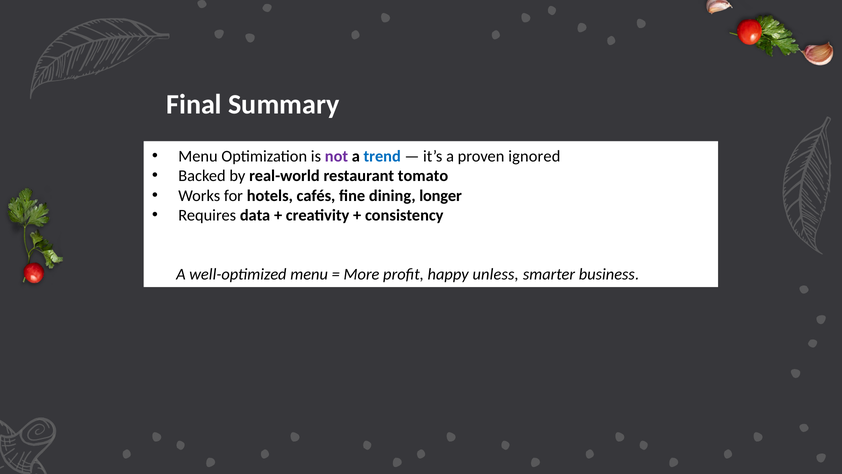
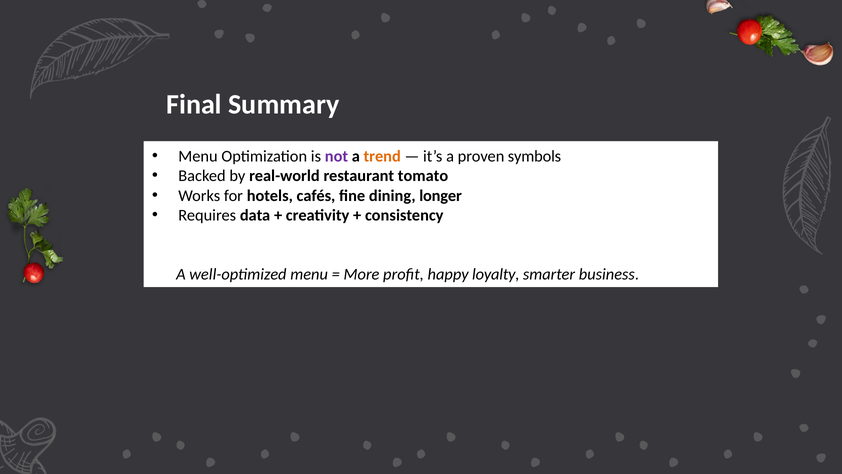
trend colour: blue -> orange
ignored: ignored -> symbols
unless: unless -> loyalty
